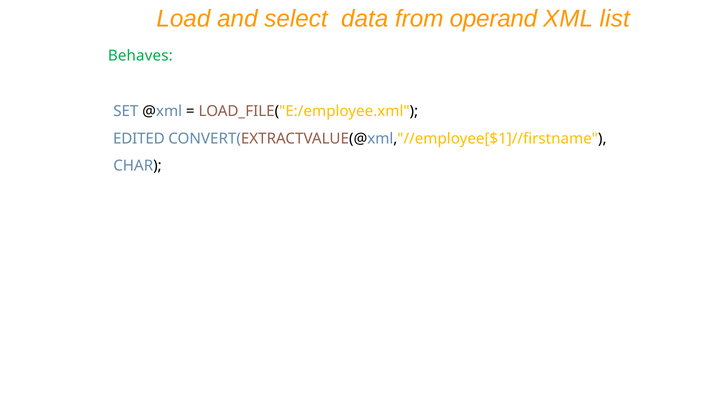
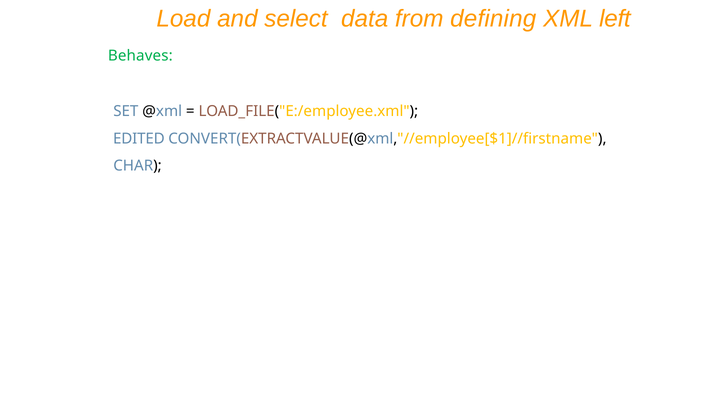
operand: operand -> defining
list: list -> left
